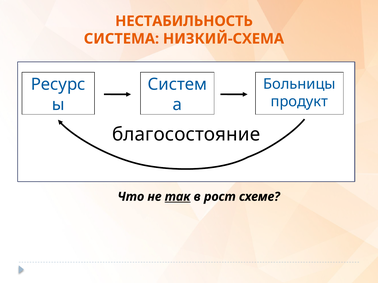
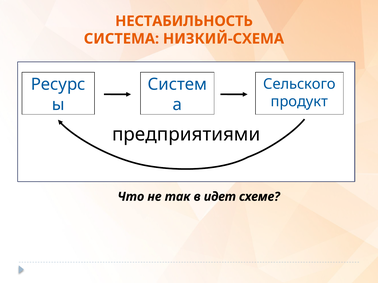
Больницы: Больницы -> Сельского
благосостояние: благосостояние -> предприятиями
так underline: present -> none
рост: рост -> идет
